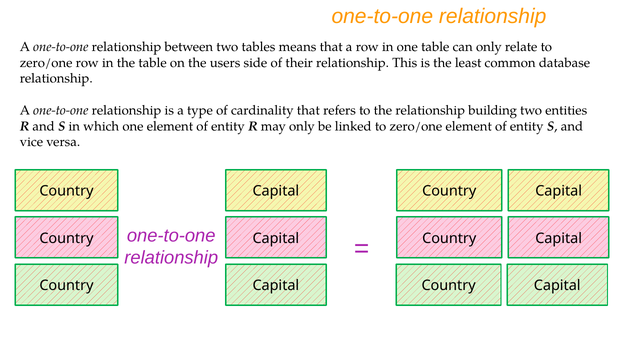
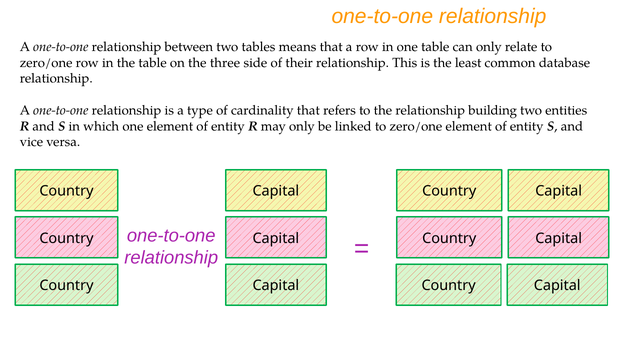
users: users -> three
